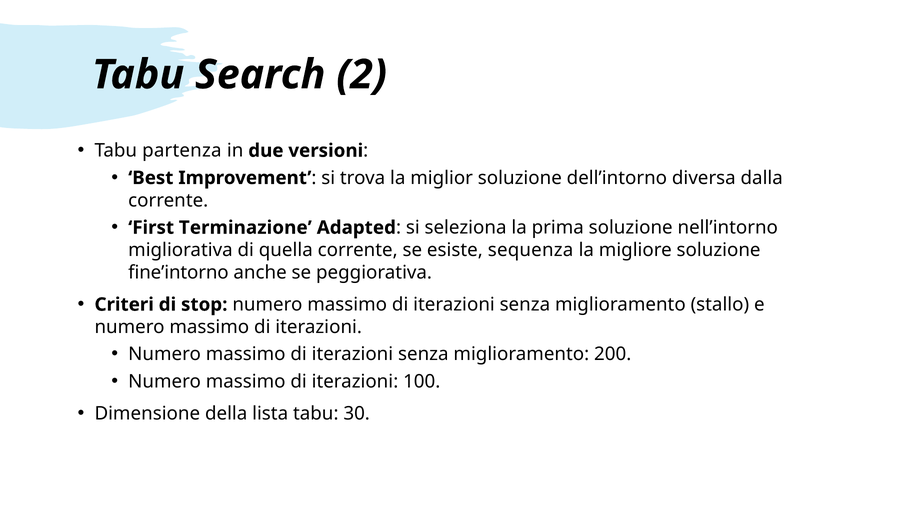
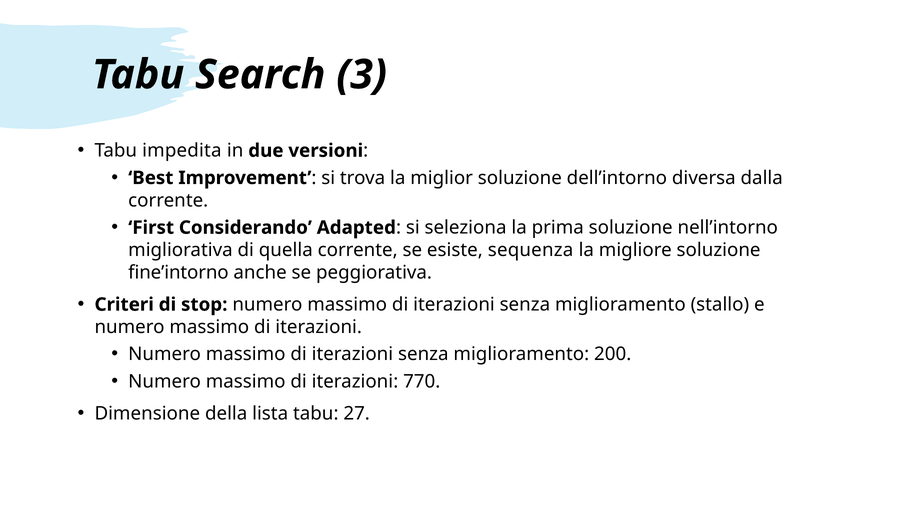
2: 2 -> 3
partenza: partenza -> impedita
Terminazione: Terminazione -> Considerando
100: 100 -> 770
30: 30 -> 27
